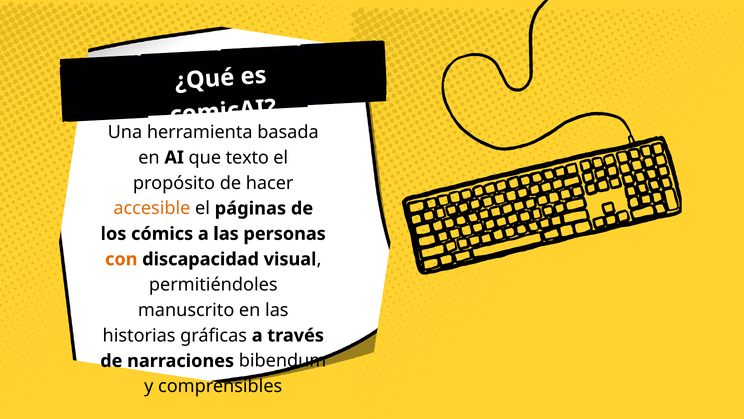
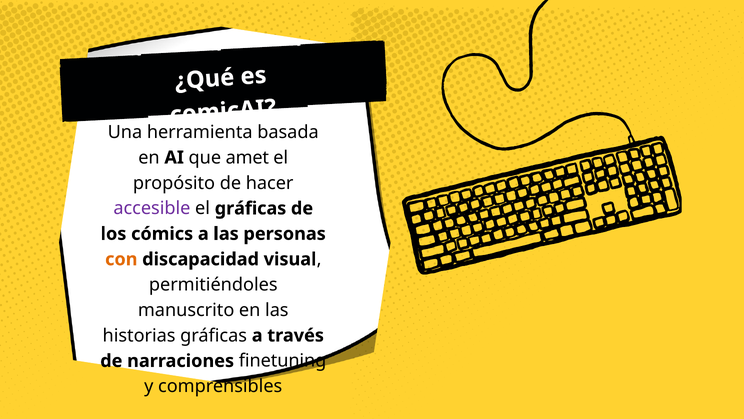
texto: texto -> amet
accesible colour: orange -> purple
el páginas: páginas -> gráficas
bibendum: bibendum -> finetuning
